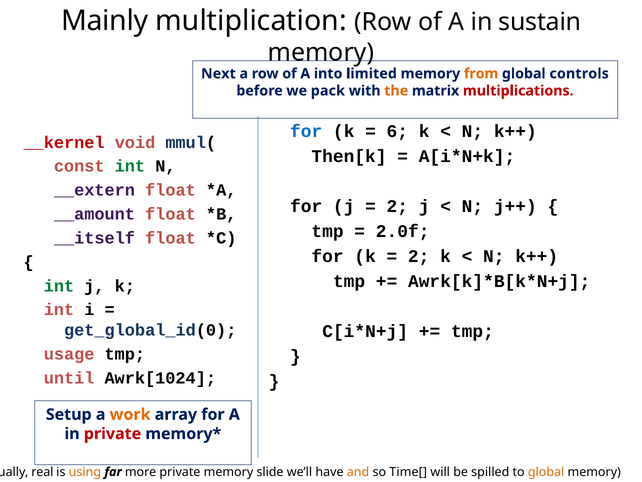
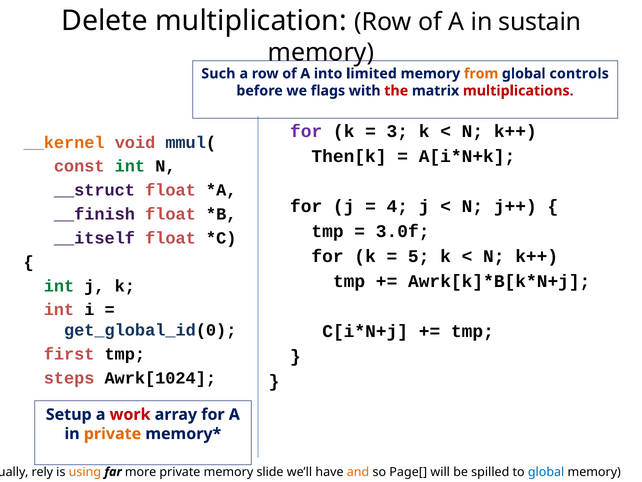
Mainly: Mainly -> Delete
Next: Next -> Such
pack: pack -> flags
the colour: orange -> red
for at (306, 131) colour: blue -> purple
6: 6 -> 3
__kernel colour: red -> orange
__extern: __extern -> __struct
2 at (397, 206): 2 -> 4
__amount: __amount -> __finish
2.0f: 2.0f -> 3.0f
2 at (419, 256): 2 -> 5
usage: usage -> first
until: until -> steps
work colour: orange -> red
private at (112, 433) colour: red -> orange
real: real -> rely
Time[: Time[ -> Page[
global at (546, 471) colour: orange -> blue
